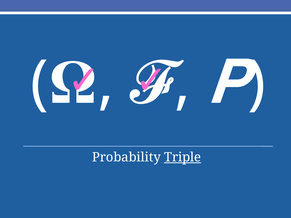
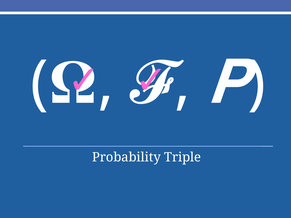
Triple underline: present -> none
